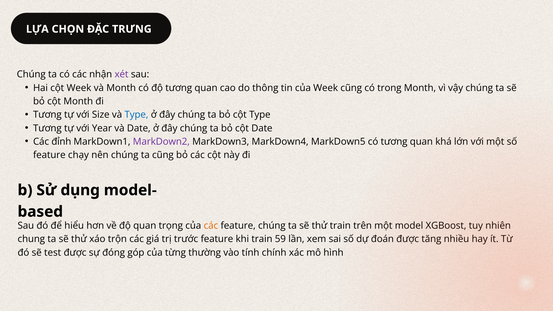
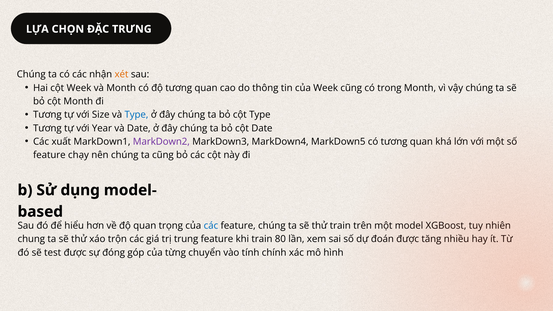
xét colour: purple -> orange
đỉnh: đỉnh -> xuất
các at (211, 226) colour: orange -> blue
trước: trước -> trung
59: 59 -> 80
thường: thường -> chuyển
